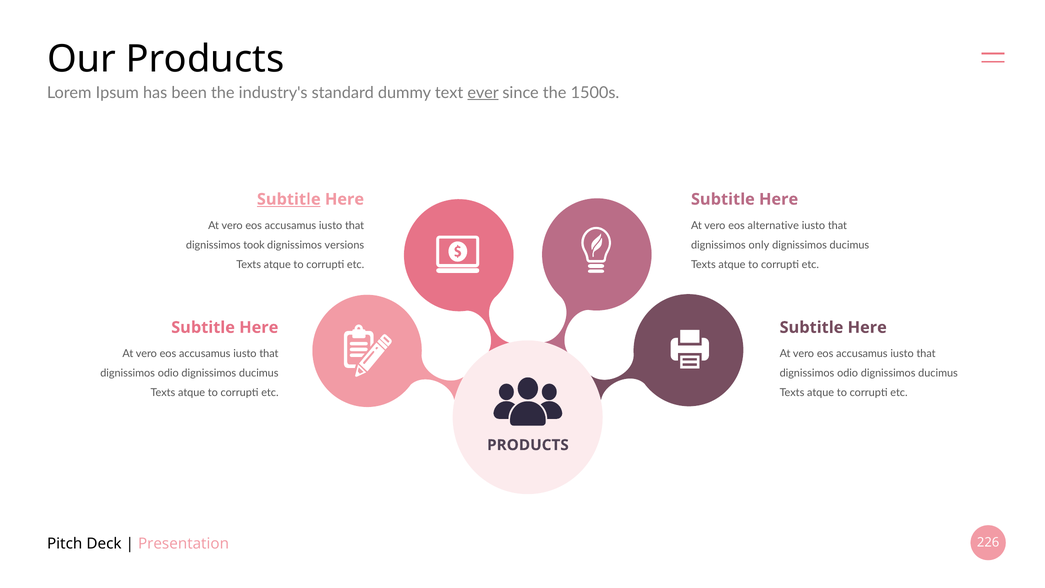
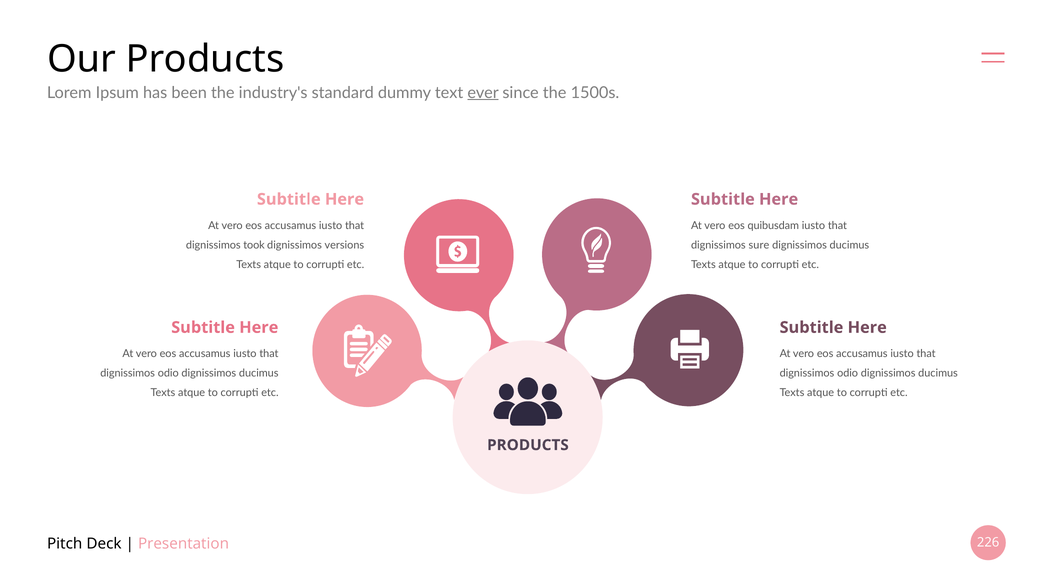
Subtitle at (289, 199) underline: present -> none
alternative: alternative -> quibusdam
only: only -> sure
